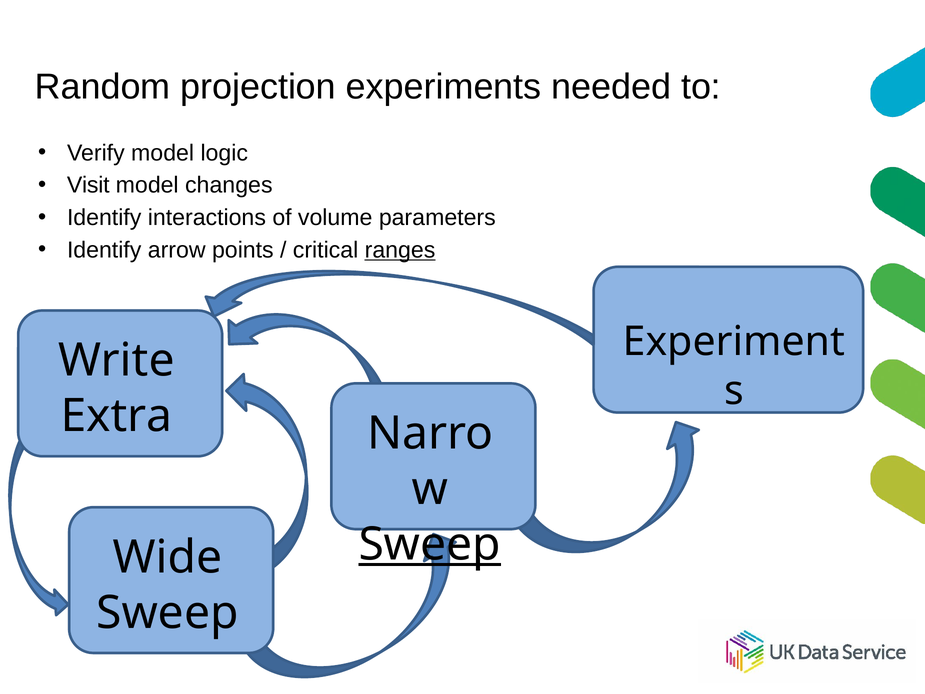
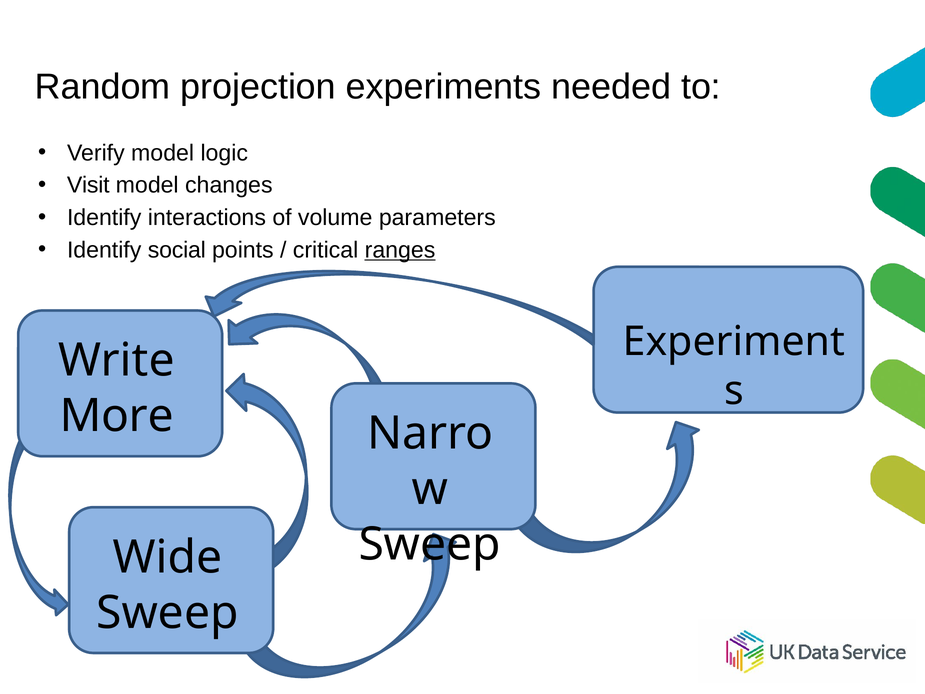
arrow: arrow -> social
Extra: Extra -> More
Sweep at (430, 544) underline: present -> none
